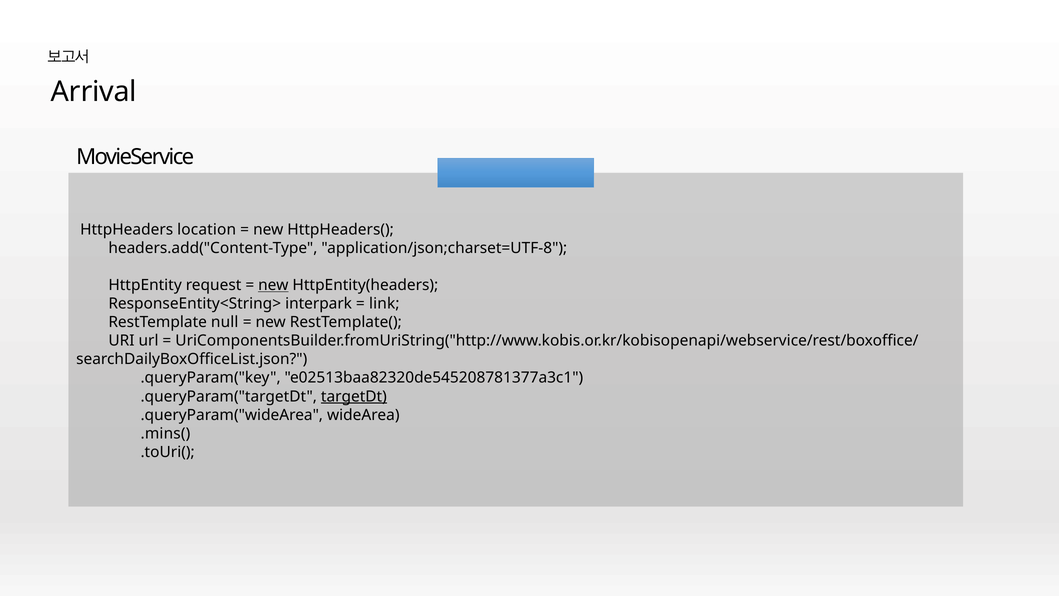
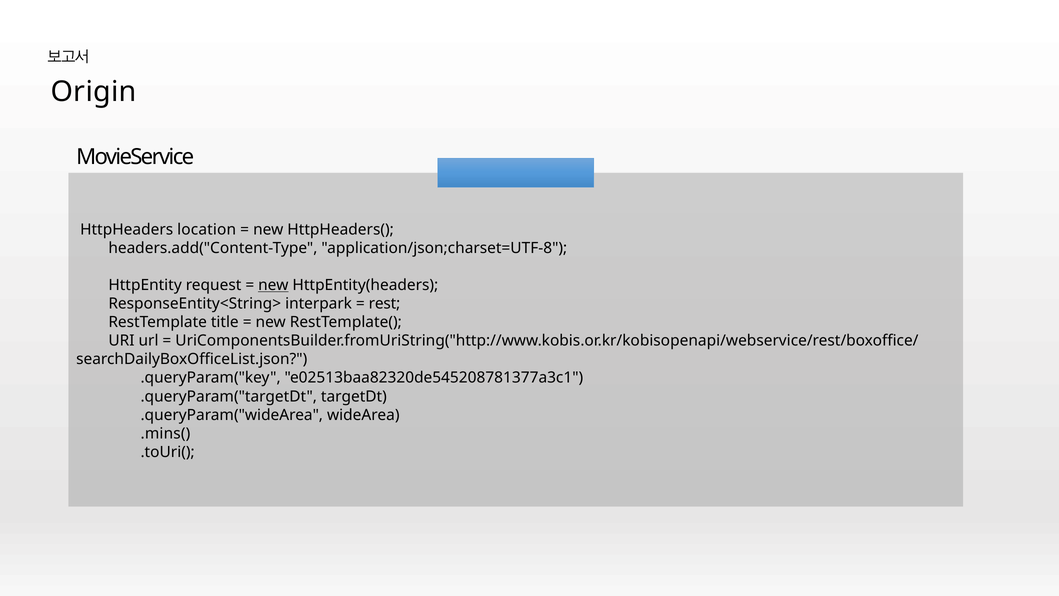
Arrival: Arrival -> Origin
link: link -> rest
null: null -> title
targetDt underline: present -> none
